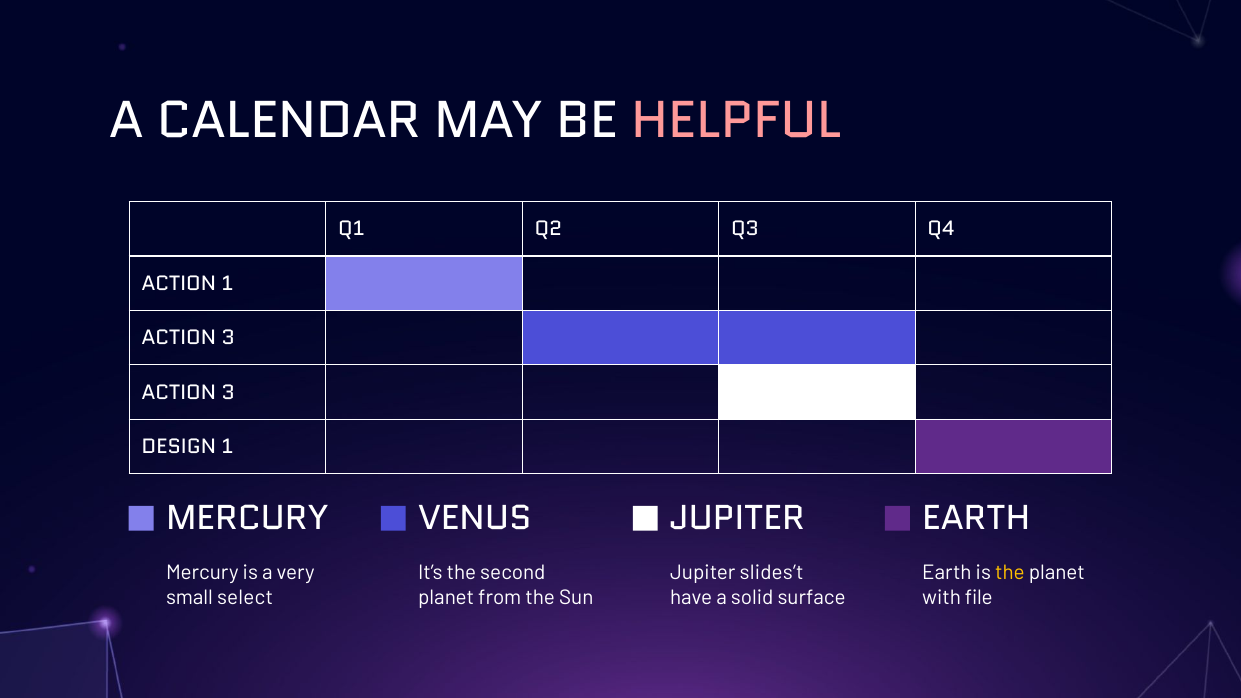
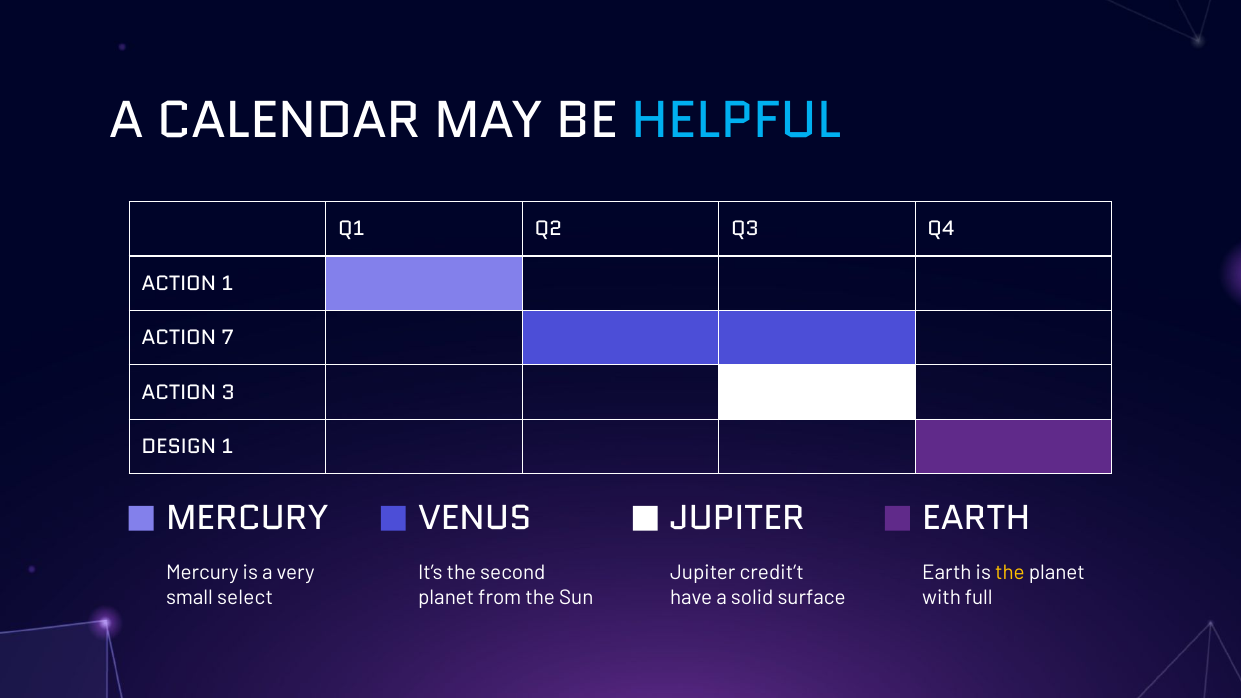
HELPFUL colour: pink -> light blue
3 at (228, 338): 3 -> 7
slides’t: slides’t -> credit’t
file: file -> full
